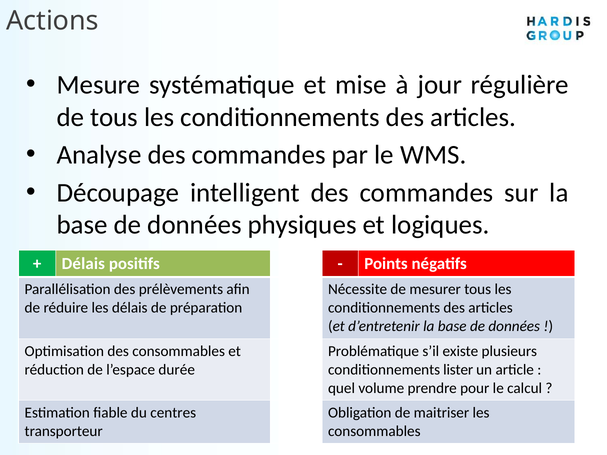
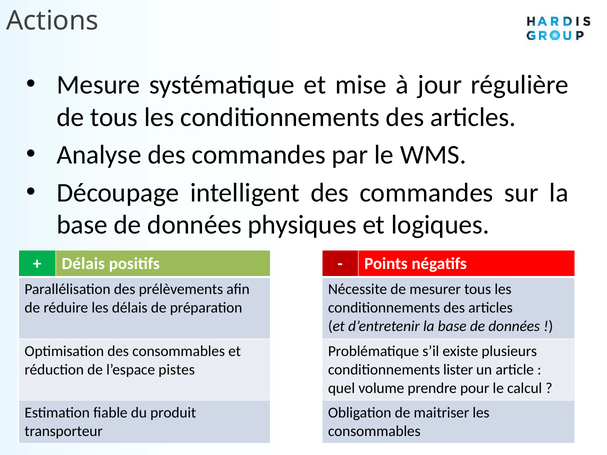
durée: durée -> pistes
centres: centres -> produit
